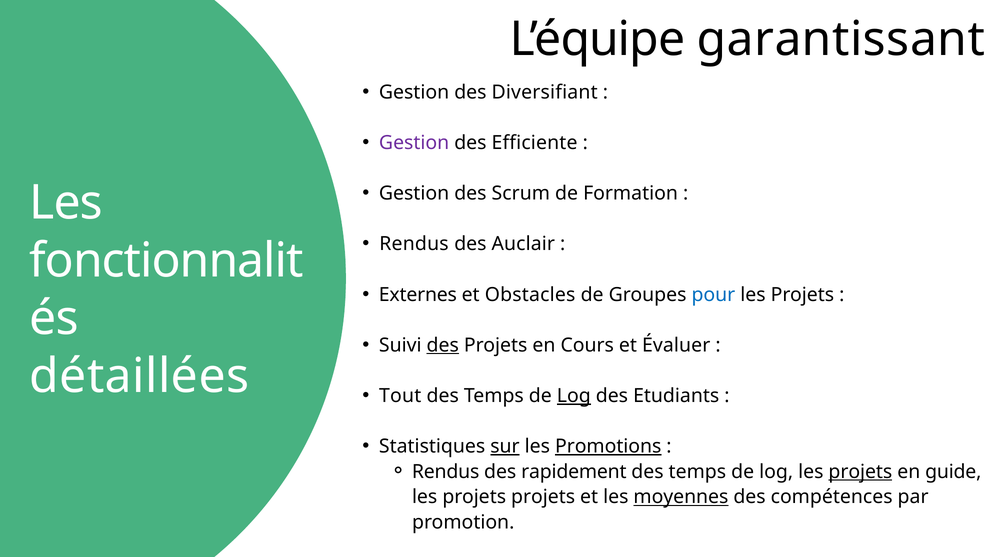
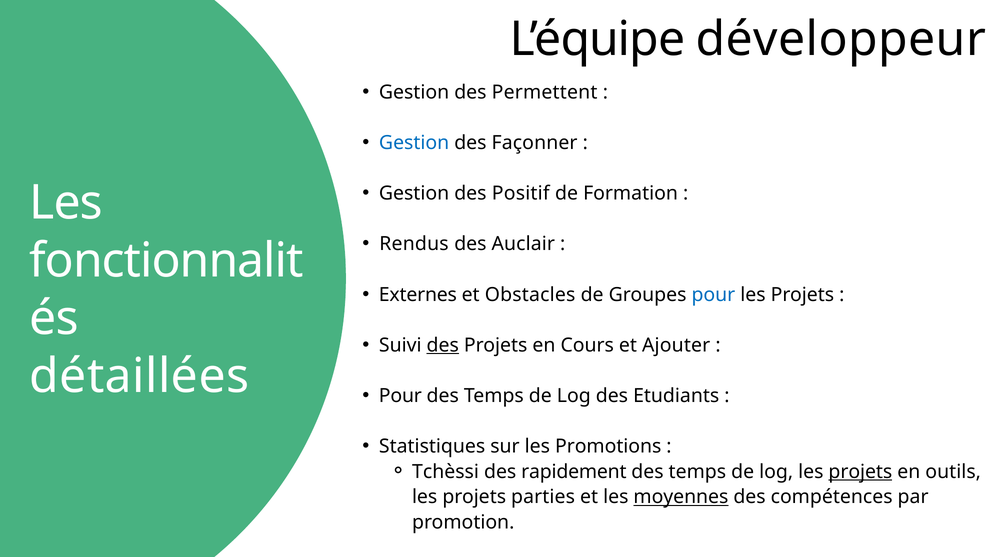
garantissant: garantissant -> développeur
Diversifiant: Diversifiant -> Permettent
Gestion at (414, 143) colour: purple -> blue
Efficiente: Efficiente -> Façonner
Scrum: Scrum -> Positif
Évaluer: Évaluer -> Ajouter
Tout at (400, 396): Tout -> Pour
Log at (574, 396) underline: present -> none
sur underline: present -> none
Promotions underline: present -> none
Rendus at (446, 472): Rendus -> Tchèssi
guide: guide -> outils
projets projets: projets -> parties
